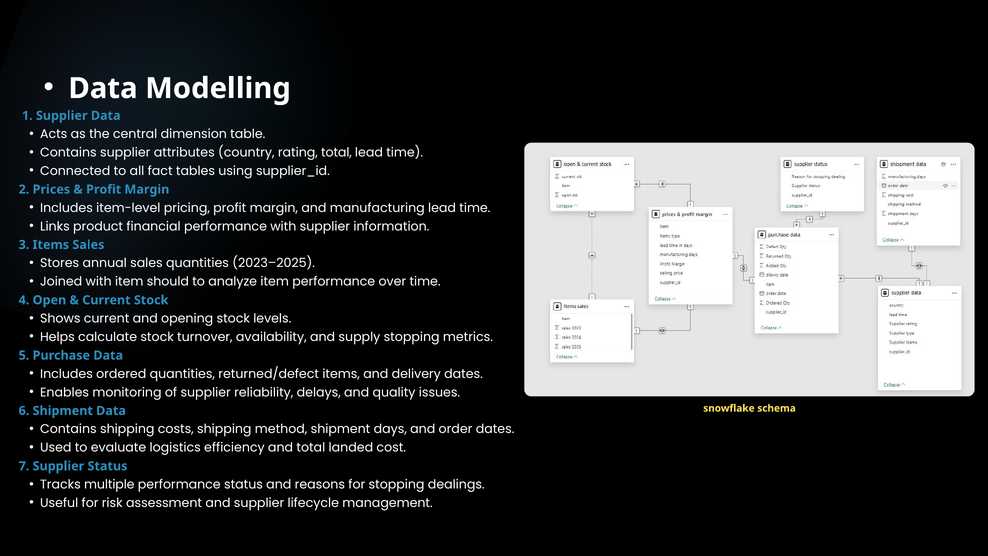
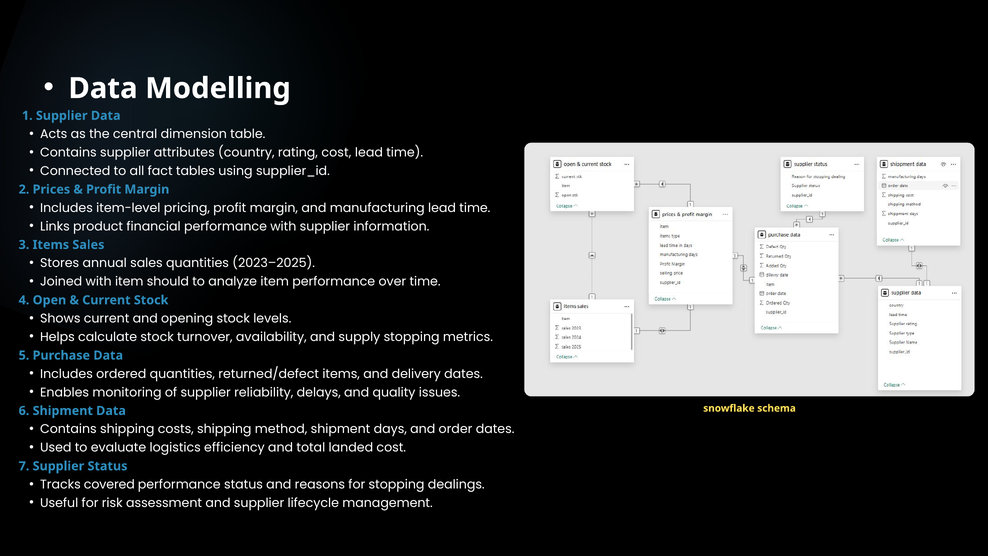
rating total: total -> cost
multiple: multiple -> covered
